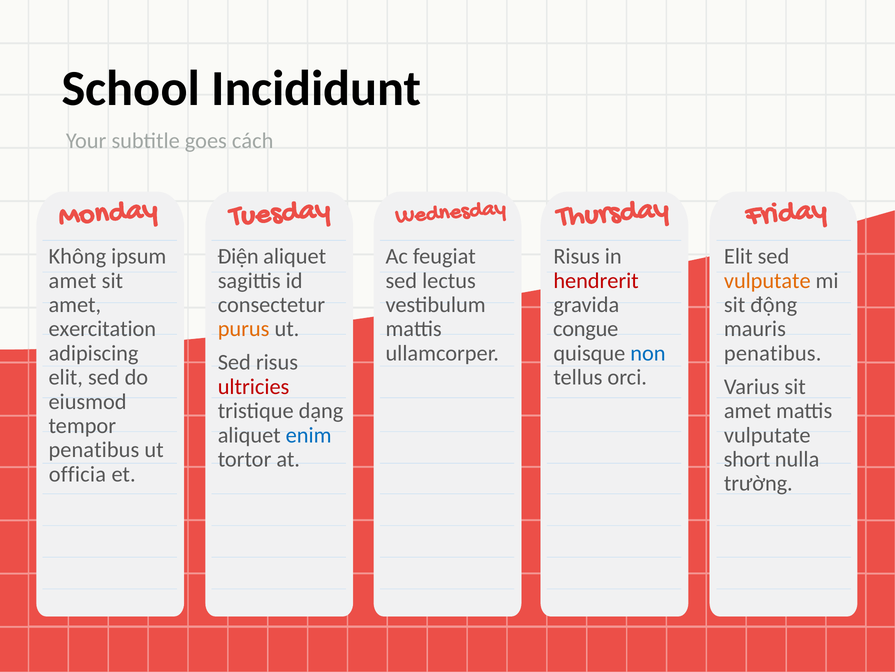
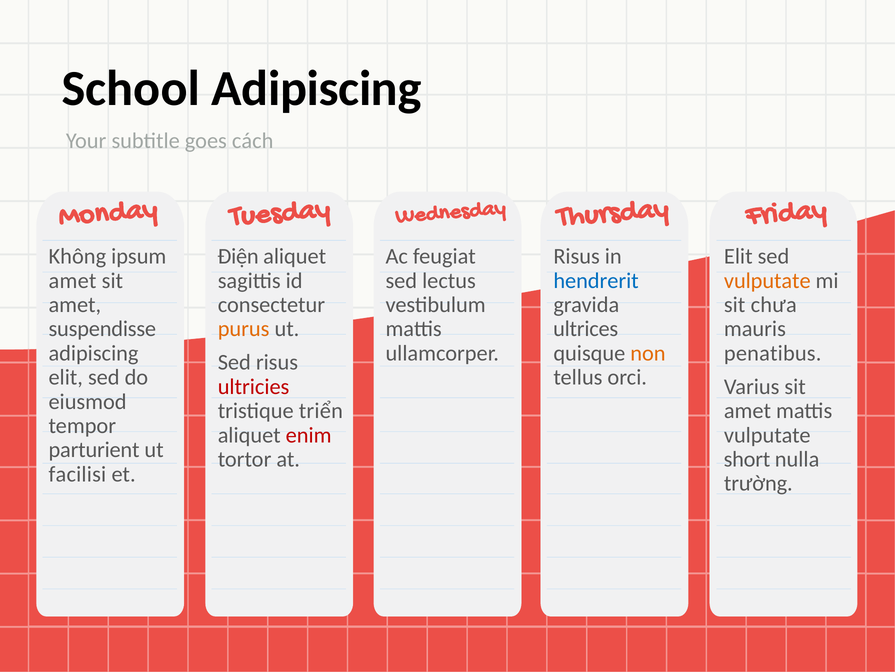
School Incididunt: Incididunt -> Adipiscing
hendrerit colour: red -> blue
động: động -> chưa
exercitation: exercitation -> suspendisse
congue: congue -> ultrices
non colour: blue -> orange
dạng: dạng -> triển
enim colour: blue -> red
penatibus at (94, 450): penatibus -> parturient
officia: officia -> facilisi
